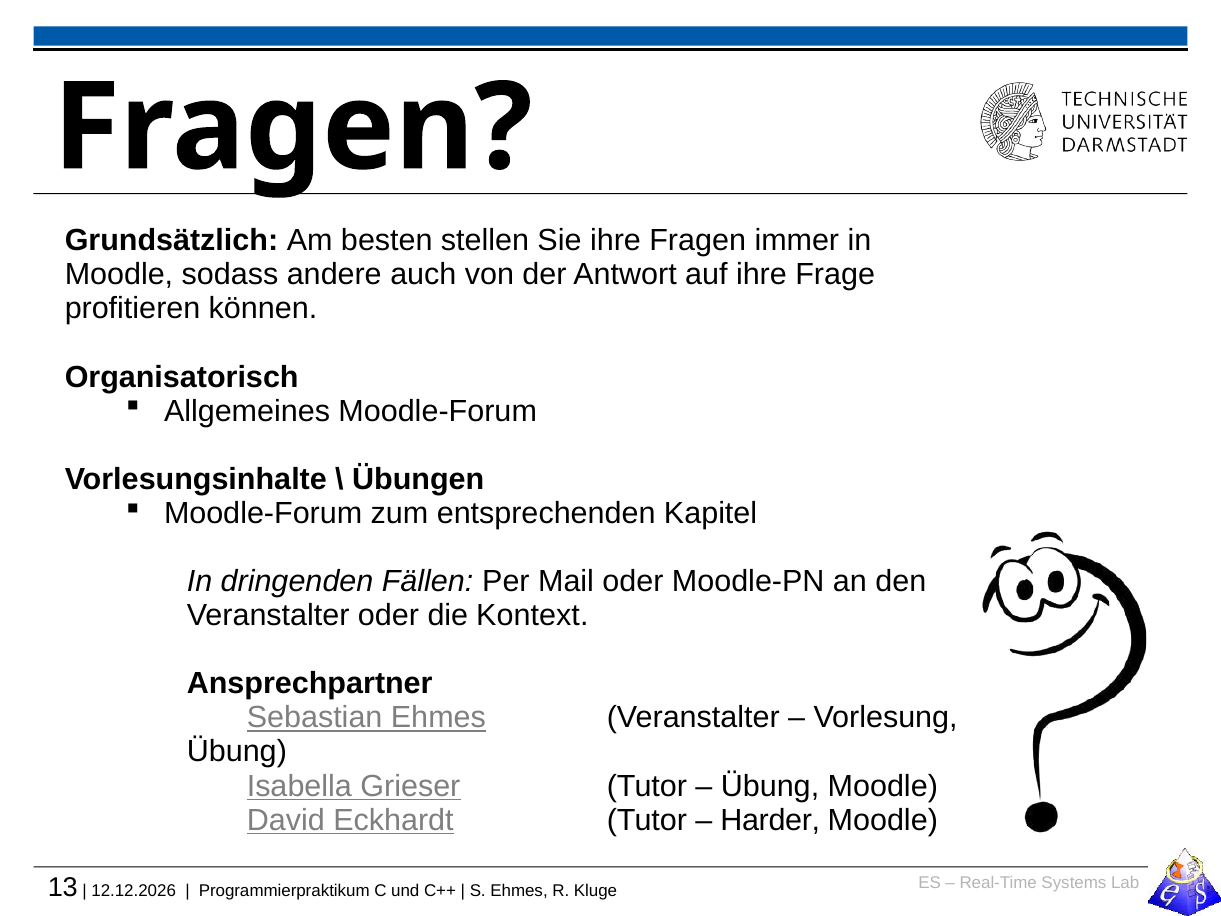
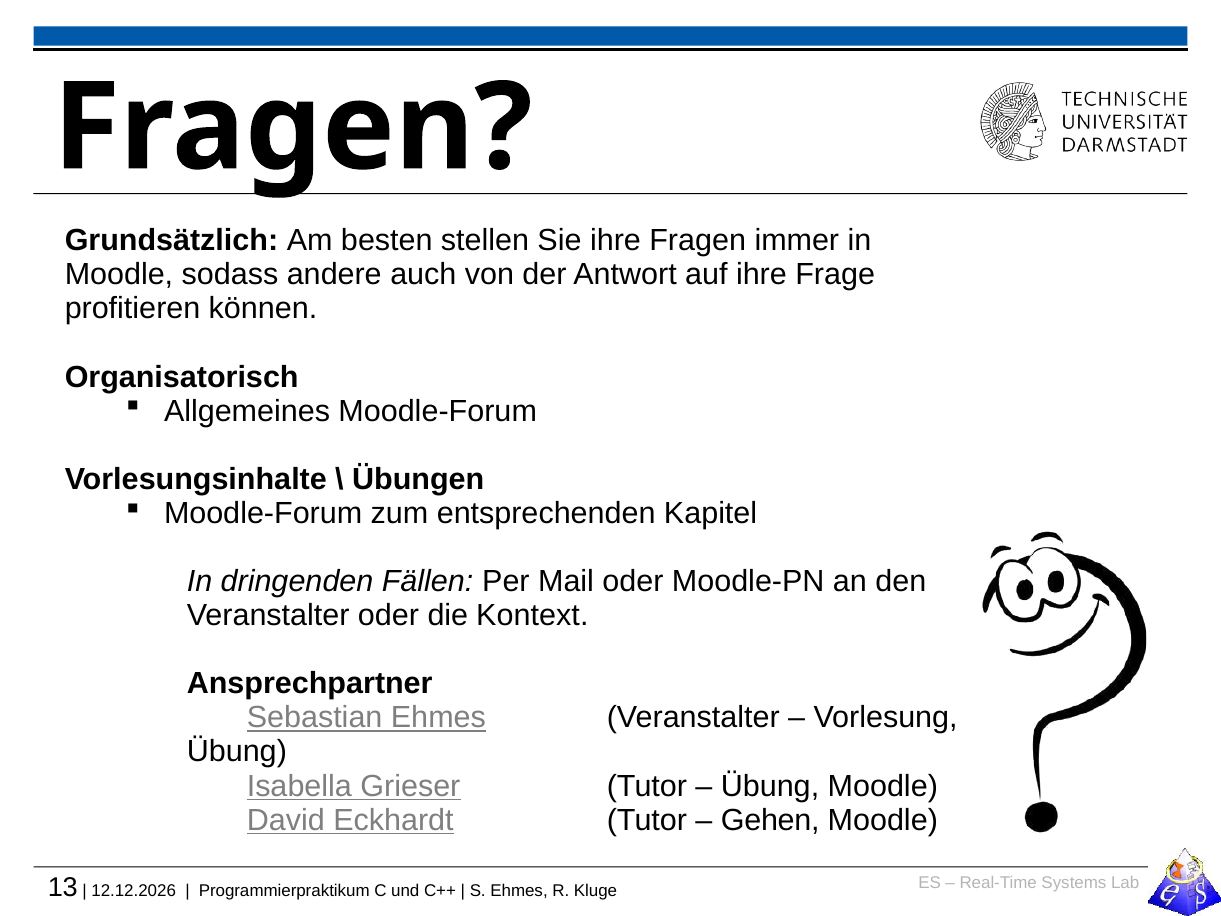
Harder: Harder -> Gehen
